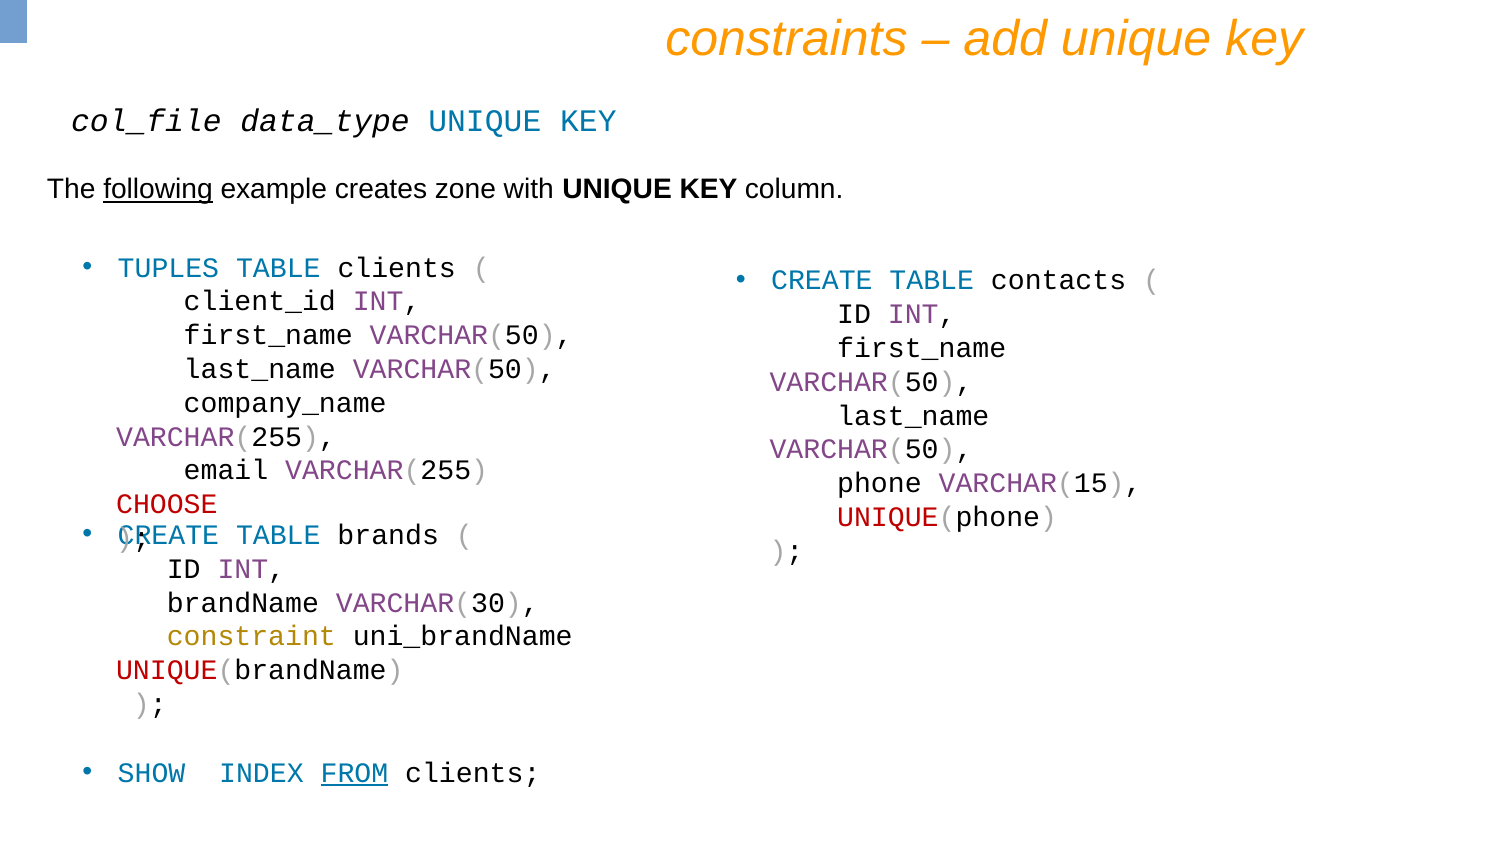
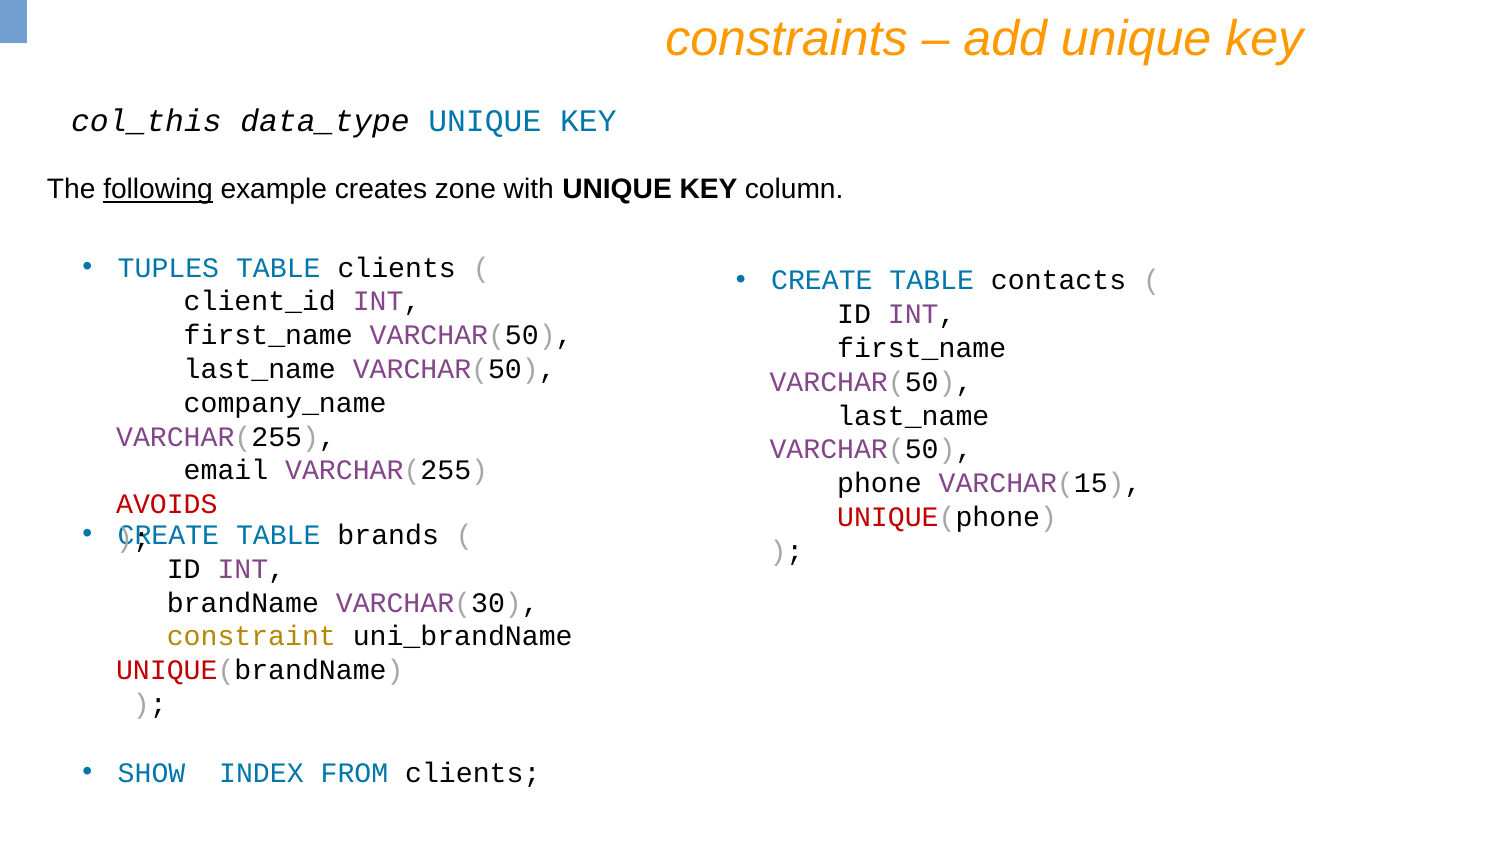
col_file: col_file -> col_this
CHOOSE: CHOOSE -> AVOIDS
FROM underline: present -> none
